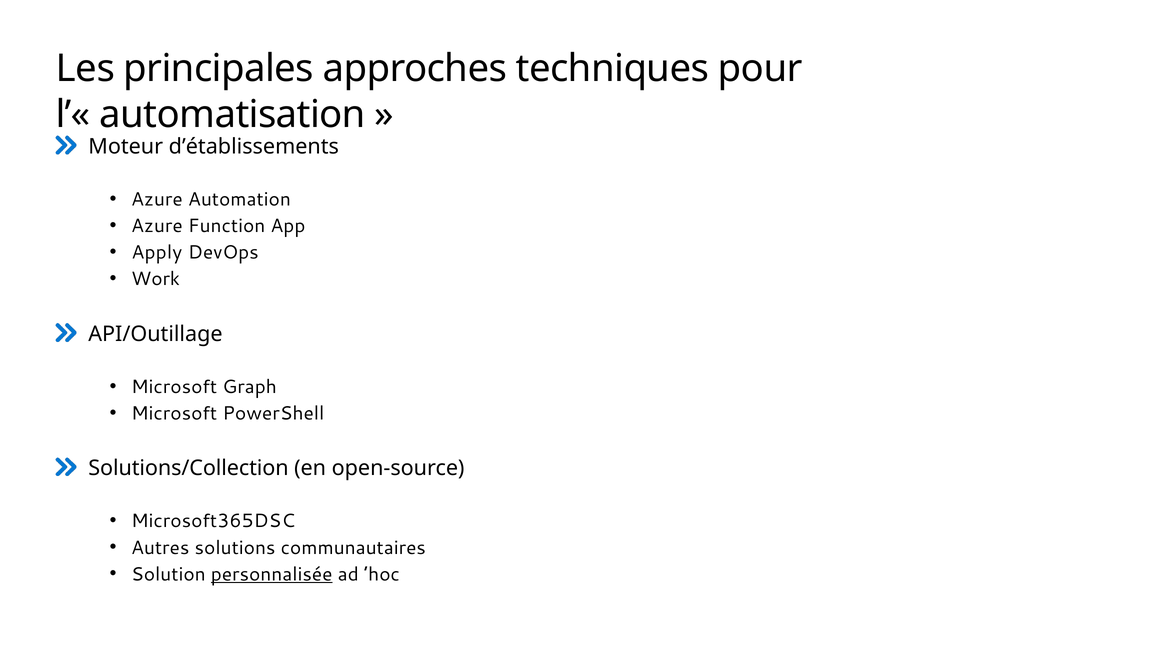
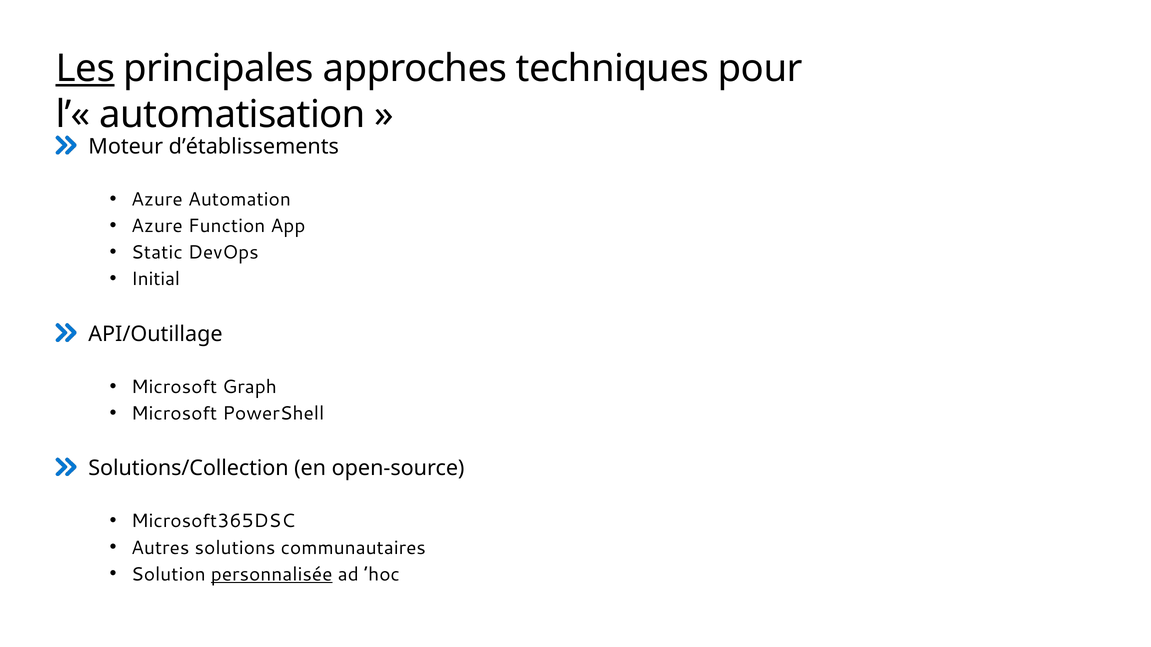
Les underline: none -> present
Apply: Apply -> Static
Work: Work -> Initial
